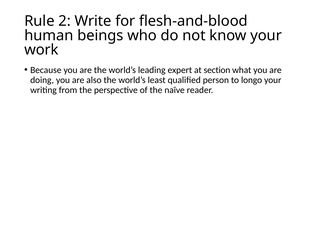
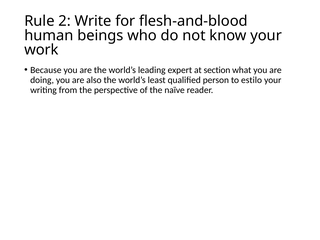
longo: longo -> estilo
